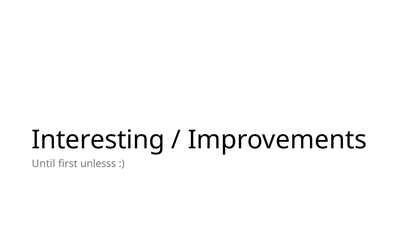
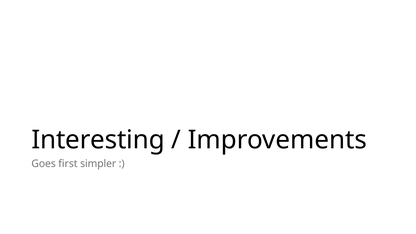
Until: Until -> Goes
unlesss: unlesss -> simpler
